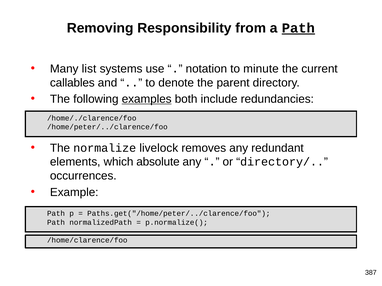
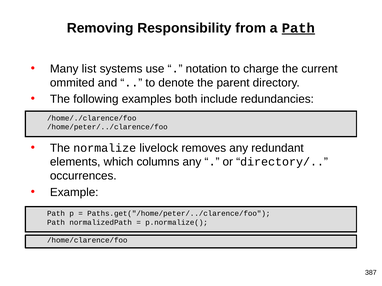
minute: minute -> charge
callables: callables -> ommited
examples underline: present -> none
absolute: absolute -> columns
